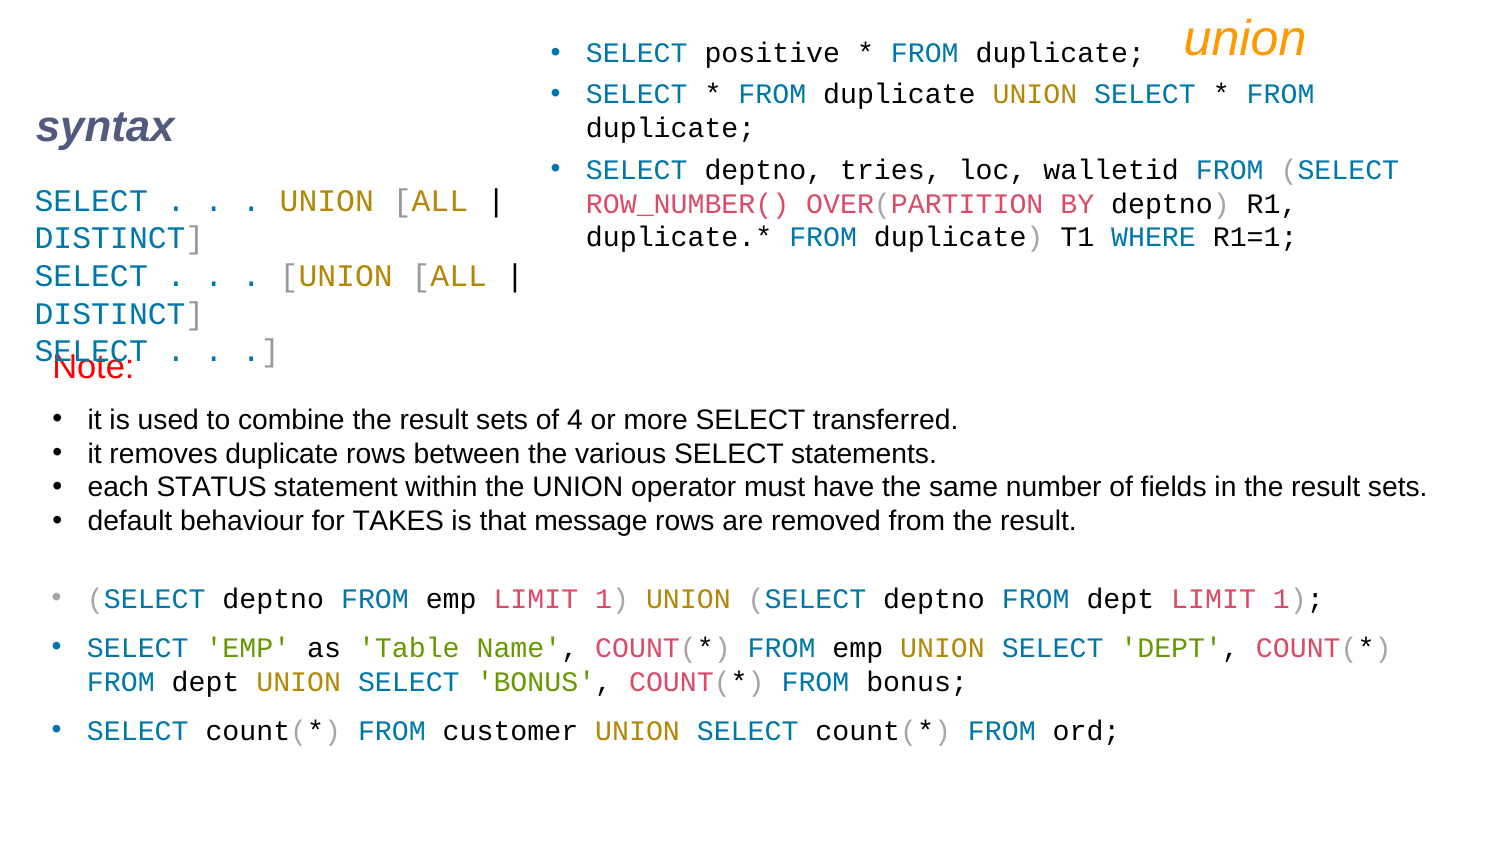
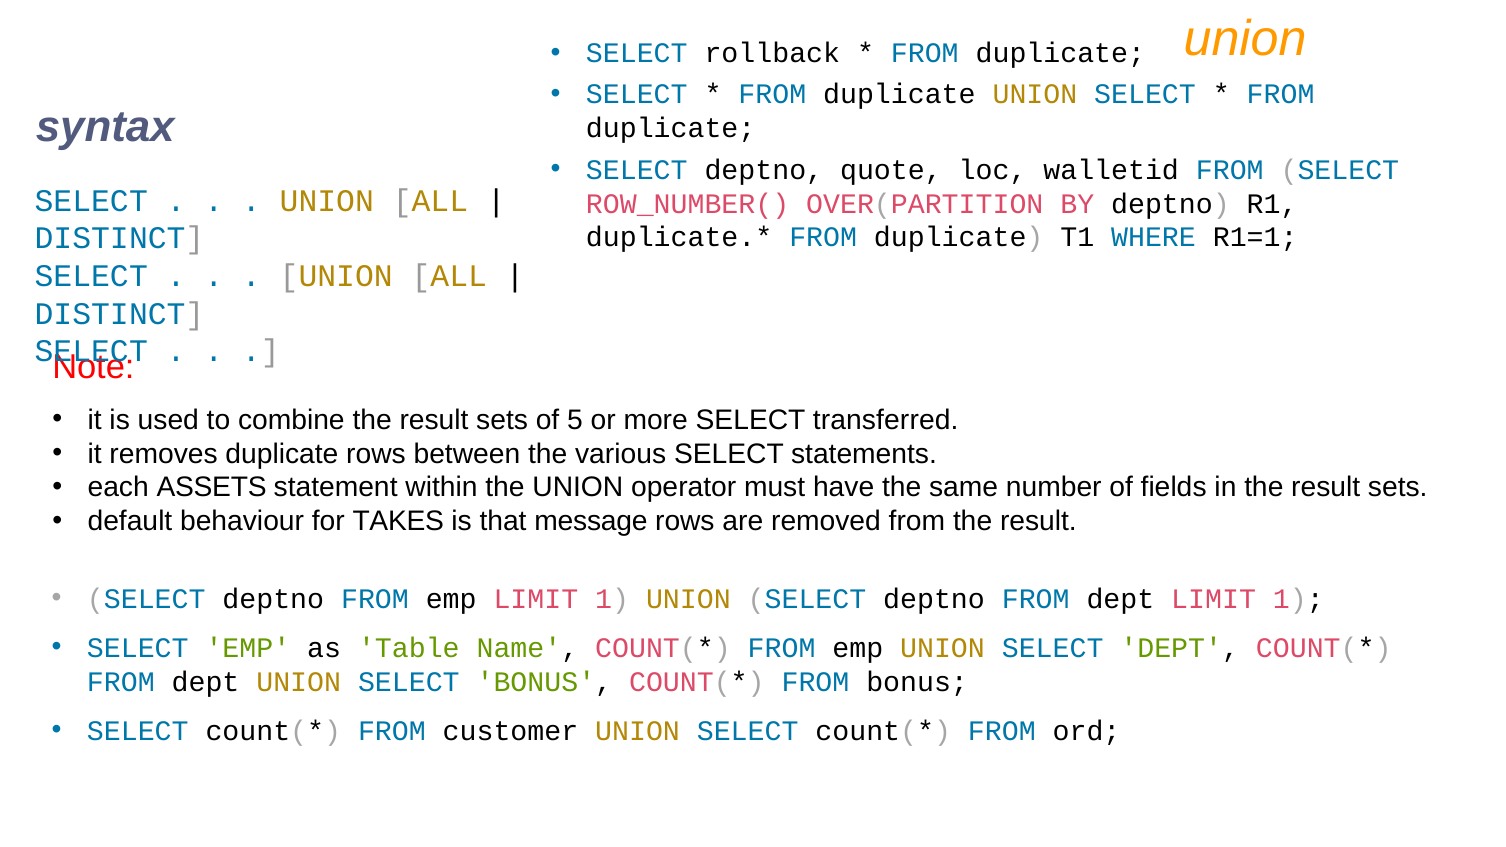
positive: positive -> rollback
tries: tries -> quote
4: 4 -> 5
STATUS: STATUS -> ASSETS
